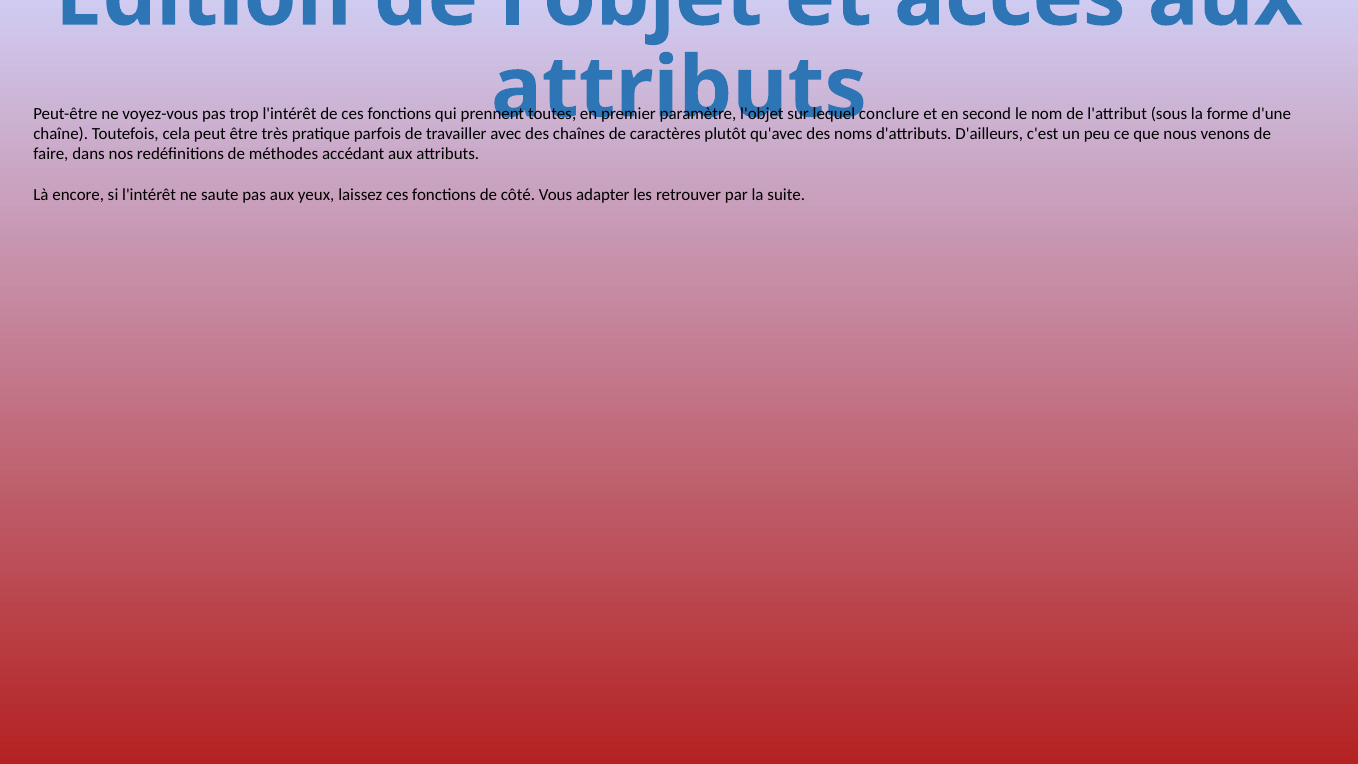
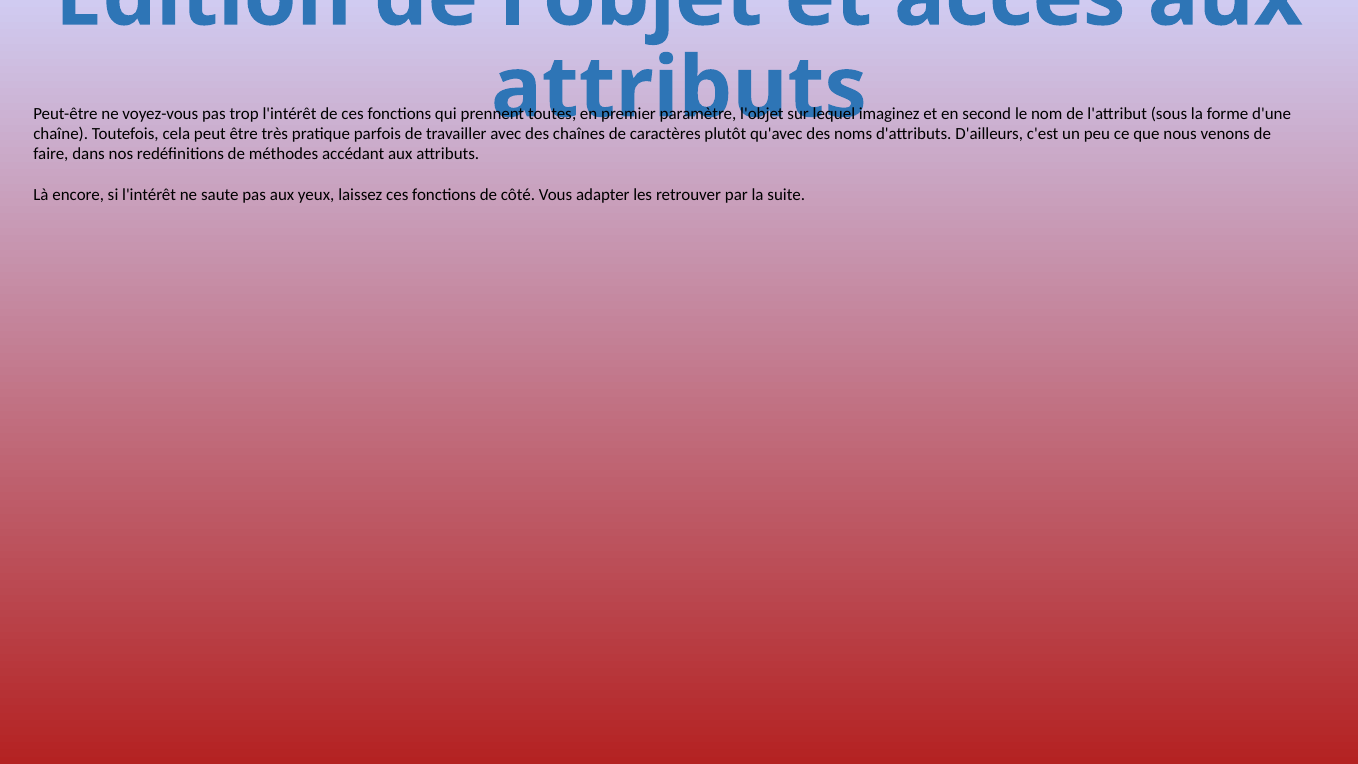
conclure: conclure -> imaginez
